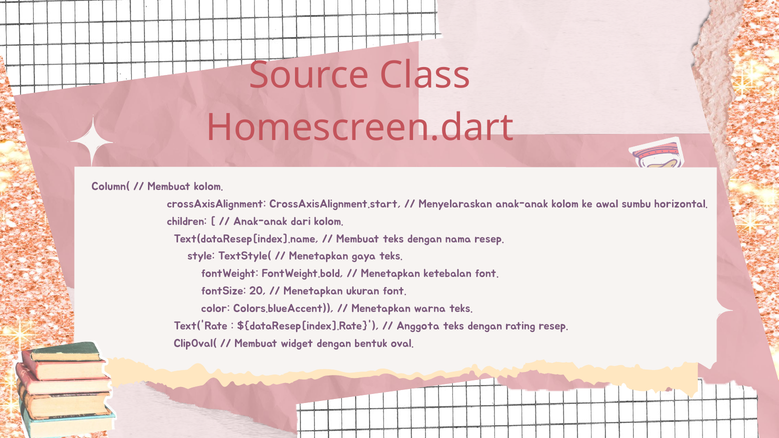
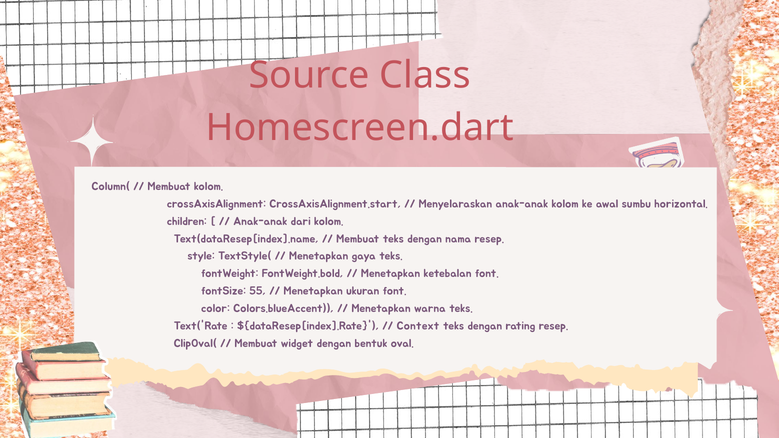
20: 20 -> 55
Anggota: Anggota -> Context
